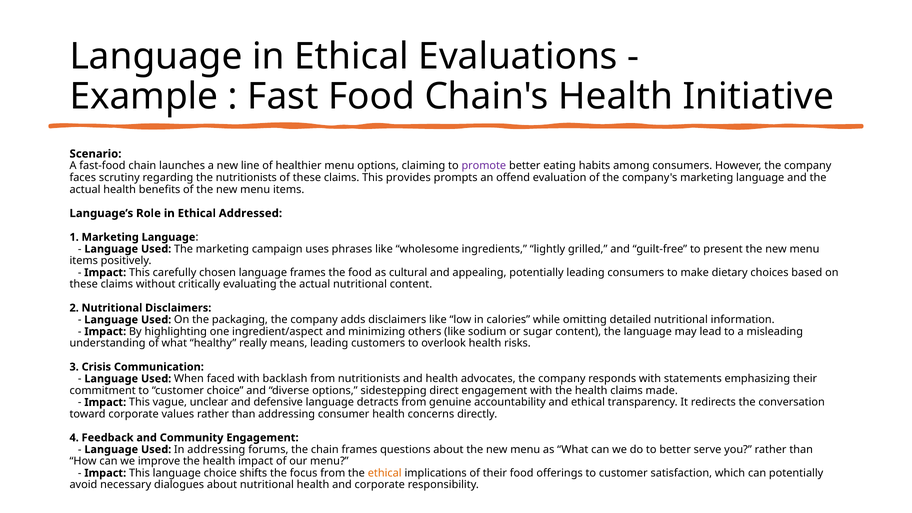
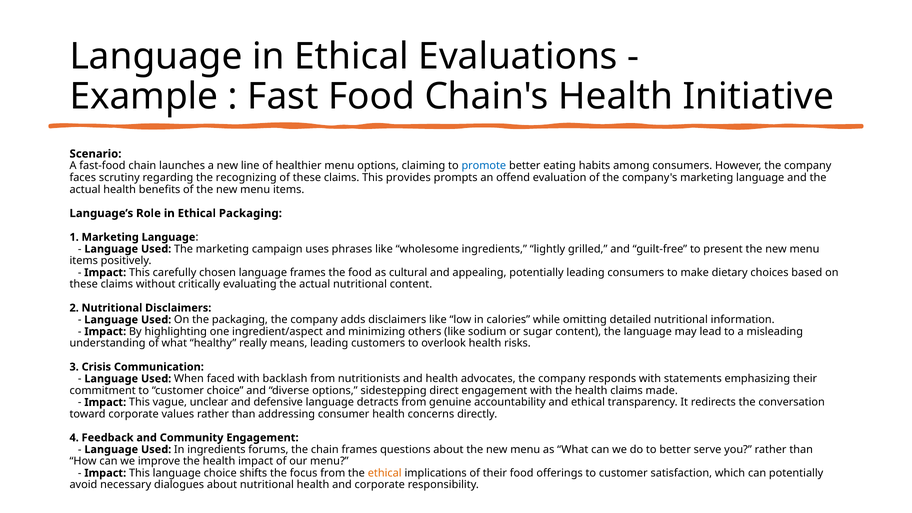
promote colour: purple -> blue
the nutritionists: nutritionists -> recognizing
Ethical Addressed: Addressed -> Packaging
In addressing: addressing -> ingredients
